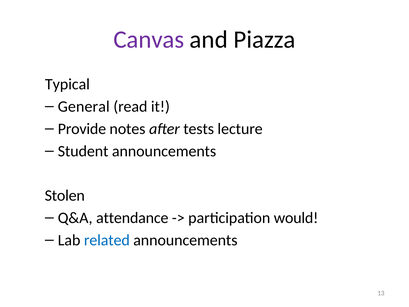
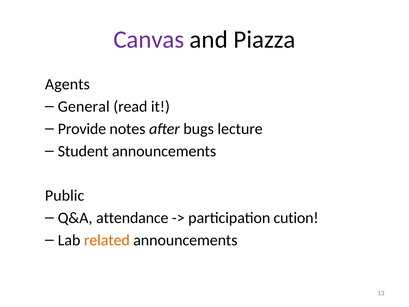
Typical: Typical -> Agents
tests: tests -> bugs
Stolen: Stolen -> Public
would: would -> cution
related colour: blue -> orange
